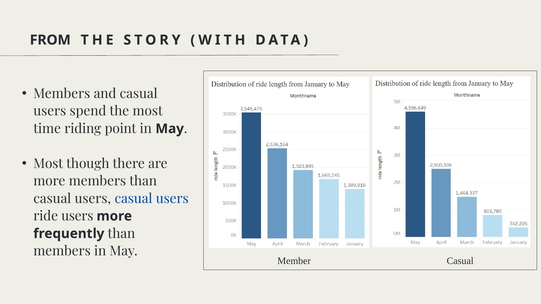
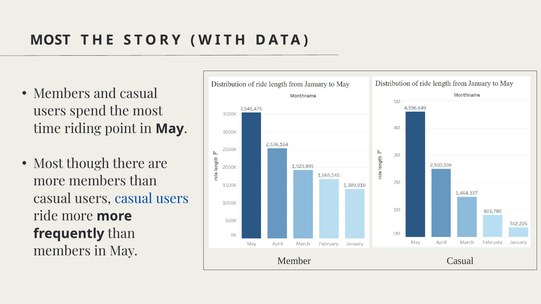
FROM at (50, 40): FROM -> MOST
ride users: users -> more
